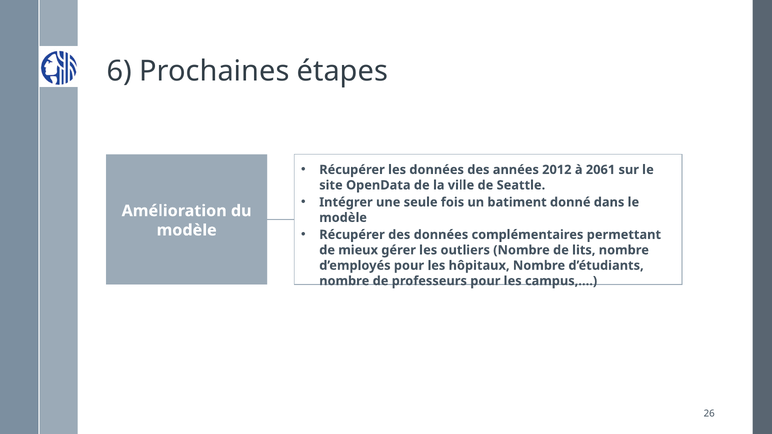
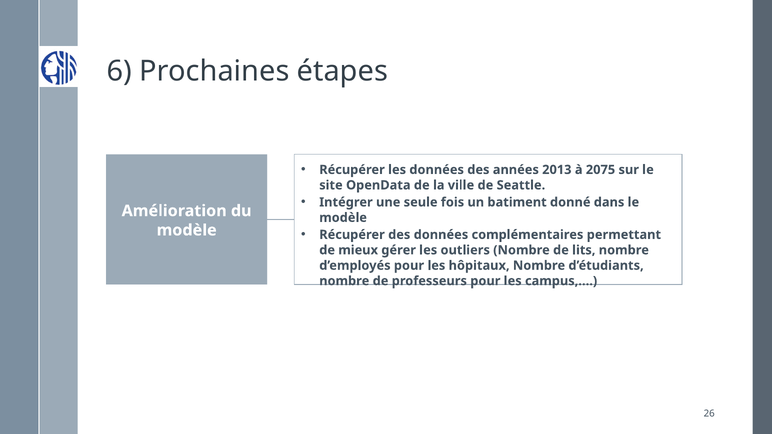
2012: 2012 -> 2013
2061: 2061 -> 2075
